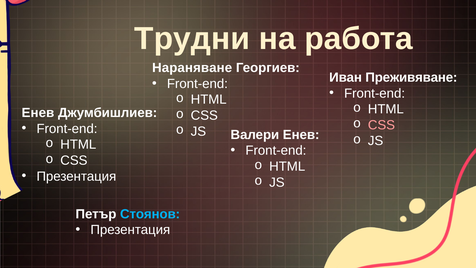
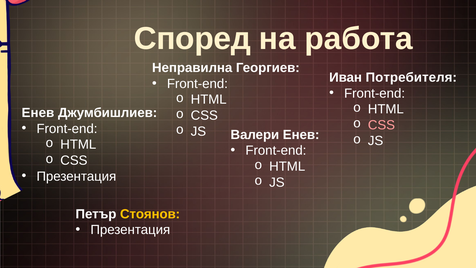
Трудни: Трудни -> Според
Нараняване: Нараняване -> Неправилна
Преживяване: Преживяване -> Потребителя
Стоянов colour: light blue -> yellow
